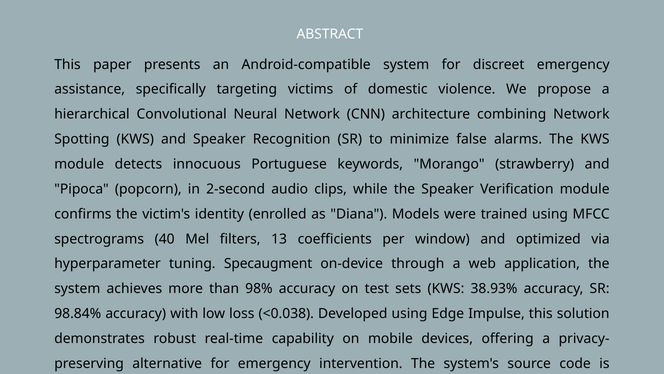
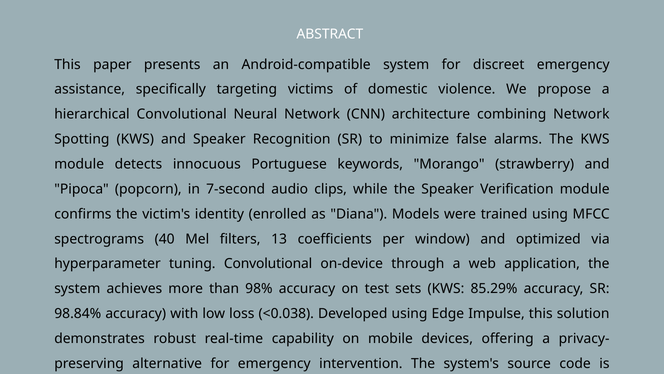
2-second: 2-second -> 7-second
tuning Specaugment: Specaugment -> Convolutional
38.93%: 38.93% -> 85.29%
